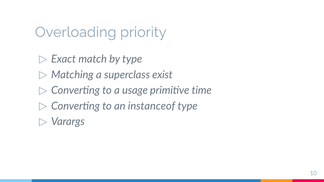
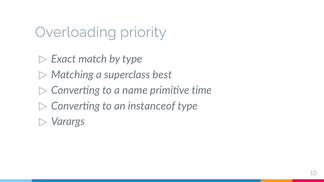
exist: exist -> best
usage: usage -> name
